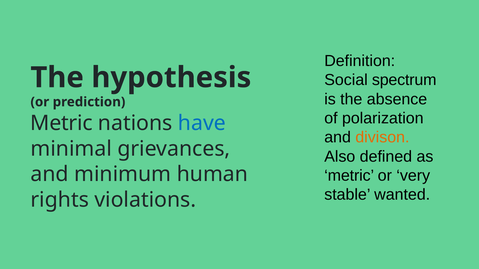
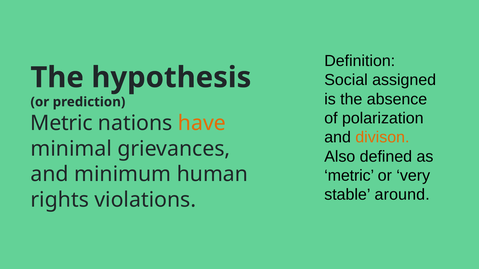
spectrum: spectrum -> assigned
have colour: blue -> orange
wanted: wanted -> around
